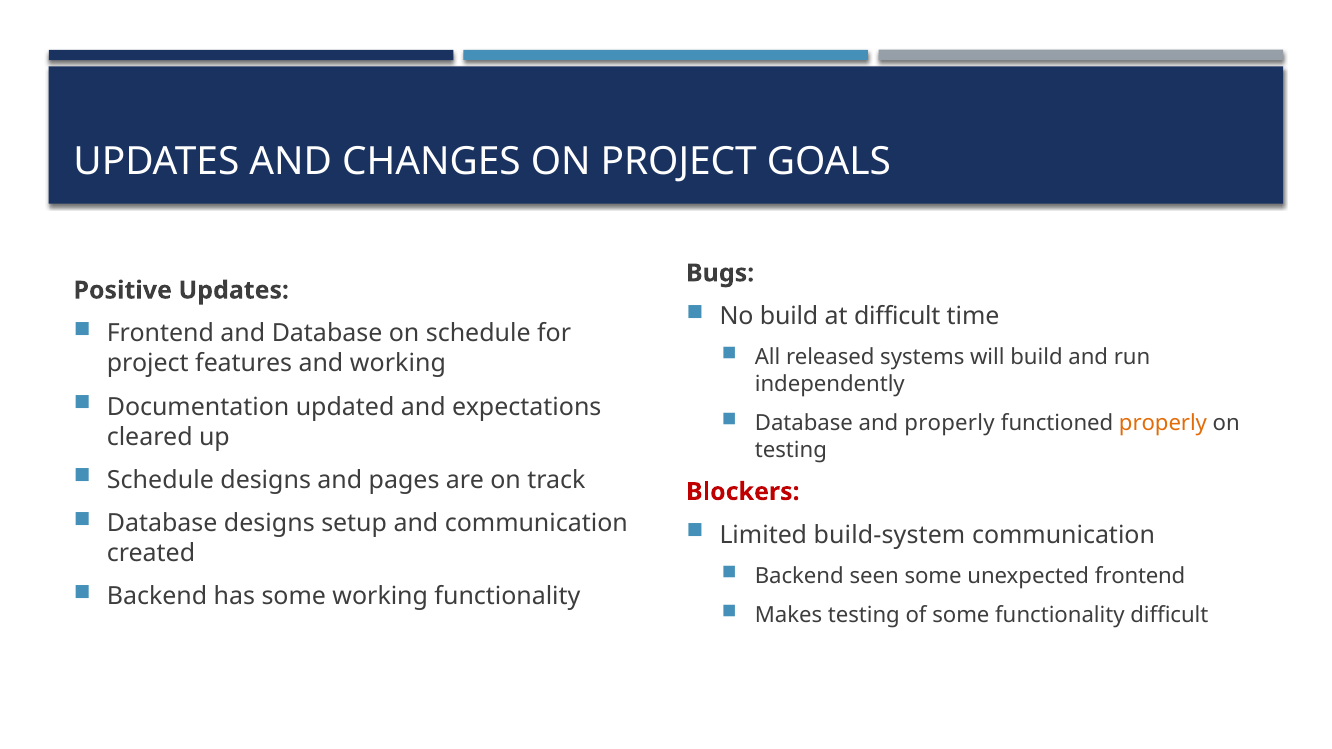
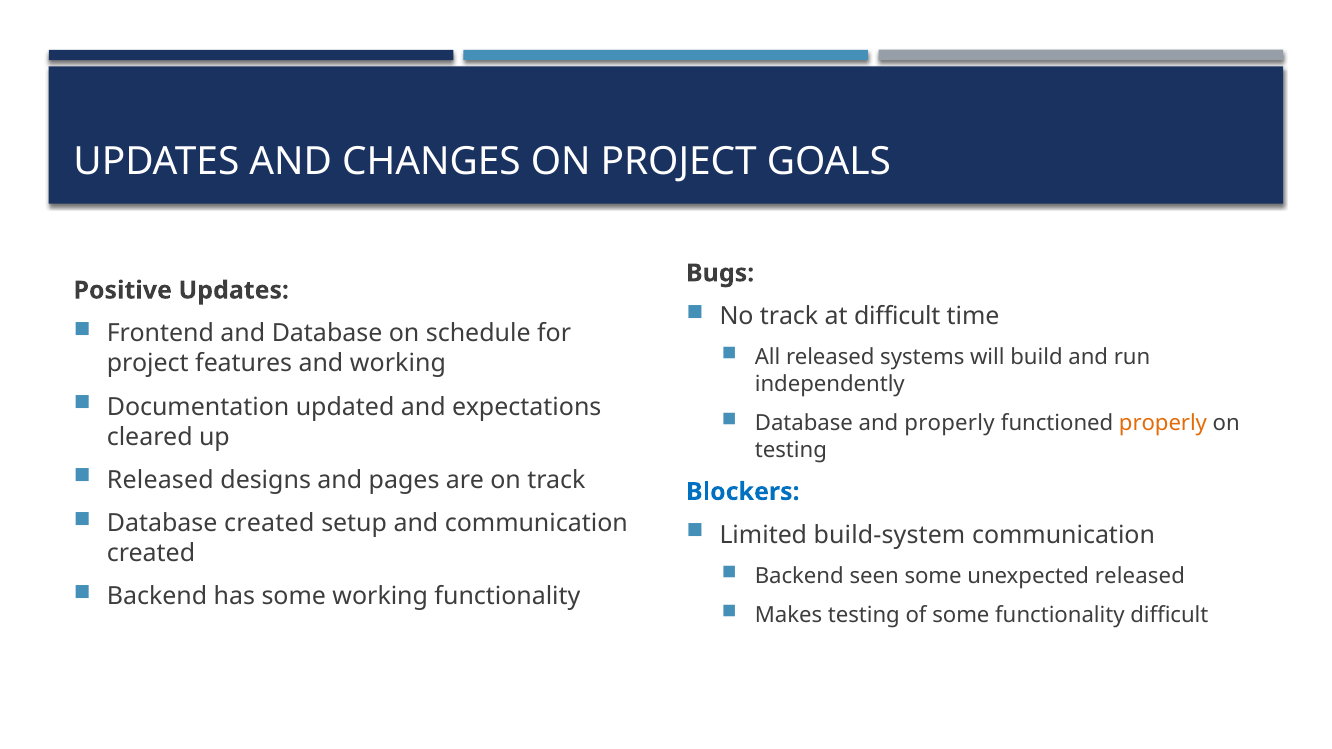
No build: build -> track
Schedule at (160, 480): Schedule -> Released
Blockers colour: red -> blue
Database designs: designs -> created
unexpected frontend: frontend -> released
